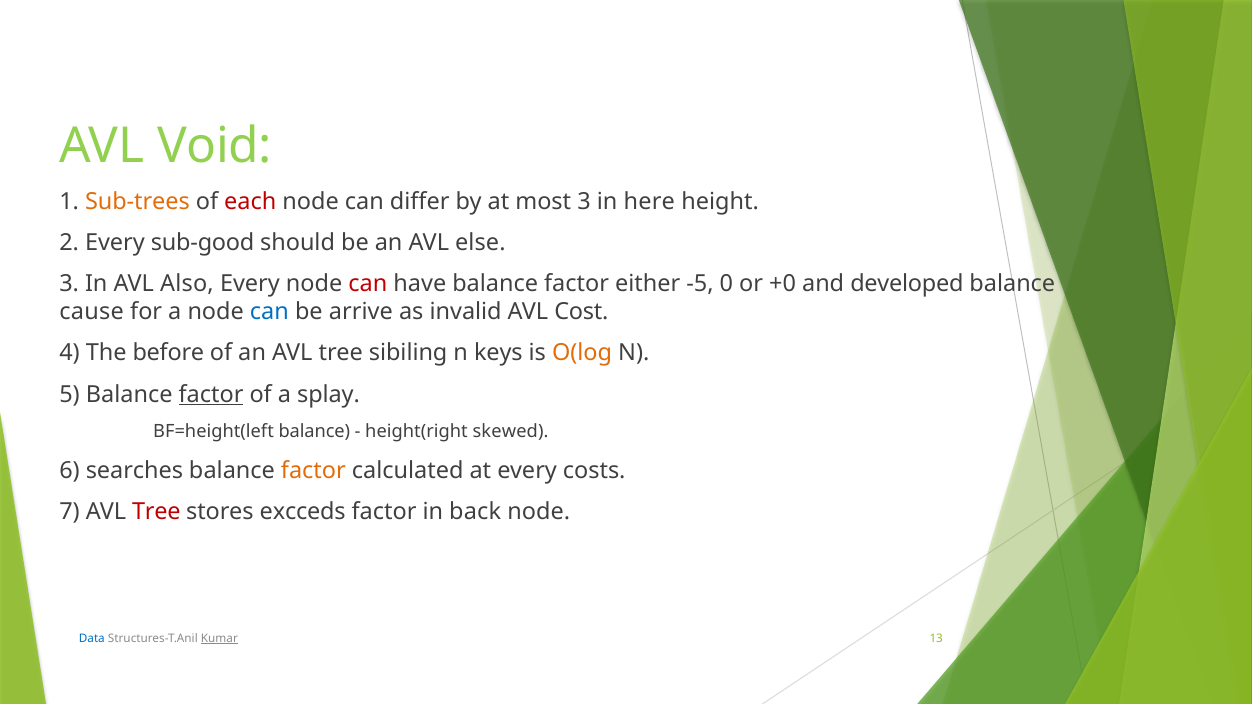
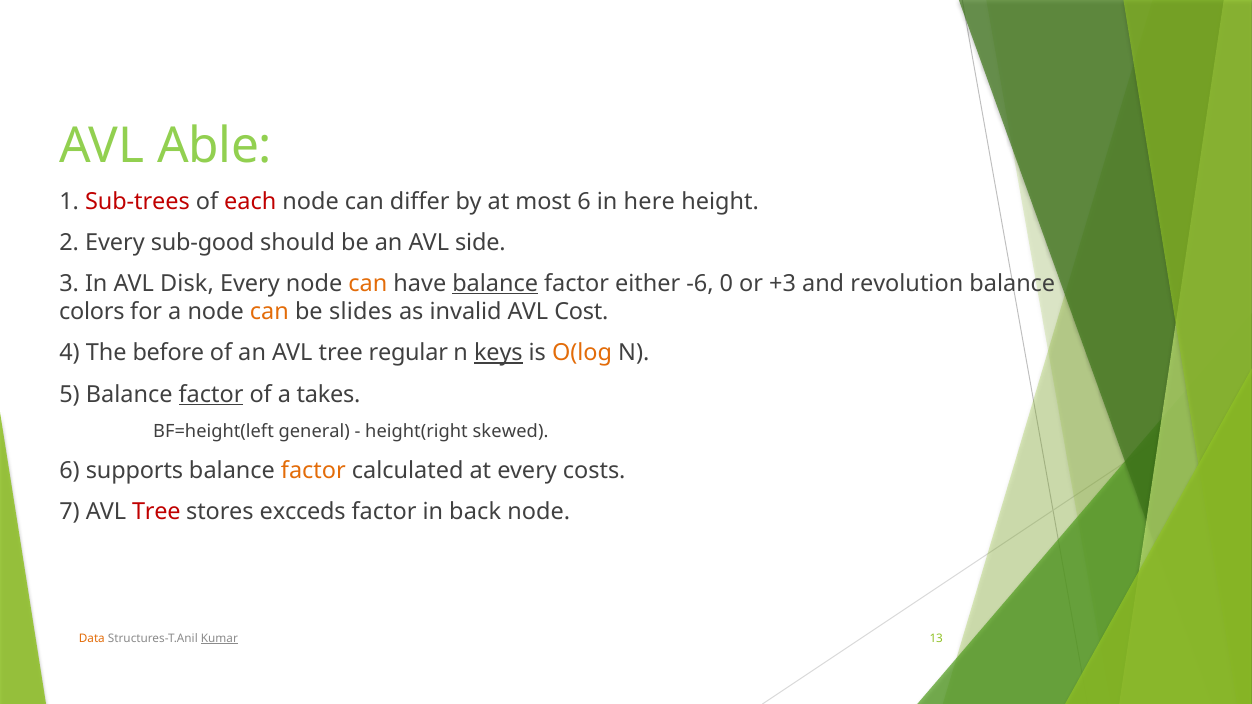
Void: Void -> Able
Sub-trees colour: orange -> red
most 3: 3 -> 6
else: else -> side
Also: Also -> Disk
can at (368, 284) colour: red -> orange
balance at (495, 284) underline: none -> present
-5: -5 -> -6
+0: +0 -> +3
developed: developed -> revolution
cause: cause -> colors
can at (269, 312) colour: blue -> orange
arrive: arrive -> slides
sibiling: sibiling -> regular
keys underline: none -> present
splay: splay -> takes
BF=height(left balance: balance -> general
searches: searches -> supports
Data colour: blue -> orange
